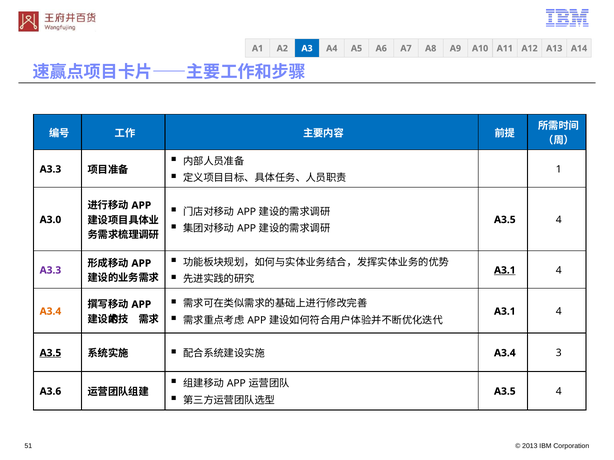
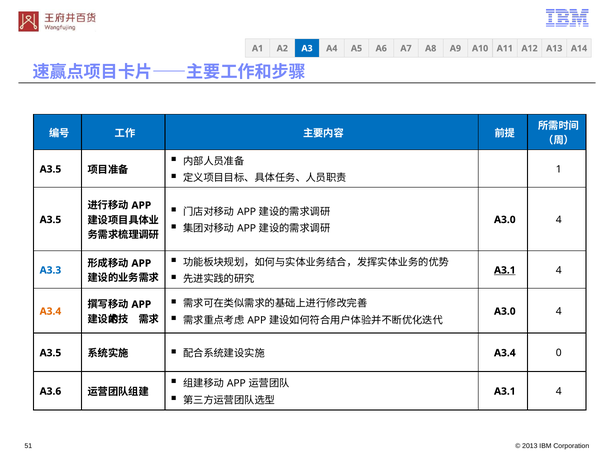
A3.3 at (50, 169): A3.3 -> A3.5
A3.0 at (50, 220): A3.0 -> A3.5
A3.5 at (505, 220): A3.5 -> A3.0
A3.3 at (50, 271) colour: purple -> blue
A3.1 at (505, 312): A3.1 -> A3.0
A3.5 at (50, 353) underline: present -> none
3: 3 -> 0
A3.5 at (505, 392): A3.5 -> A3.1
